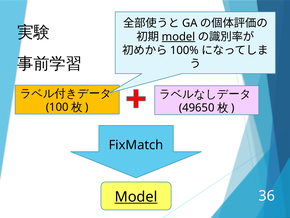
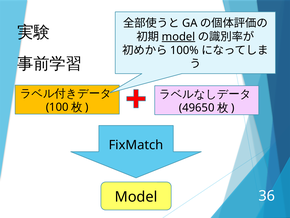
Model at (136, 197) underline: present -> none
